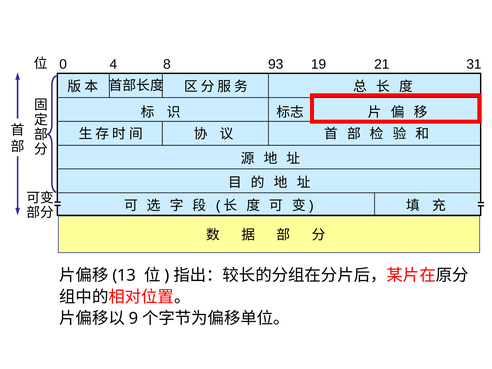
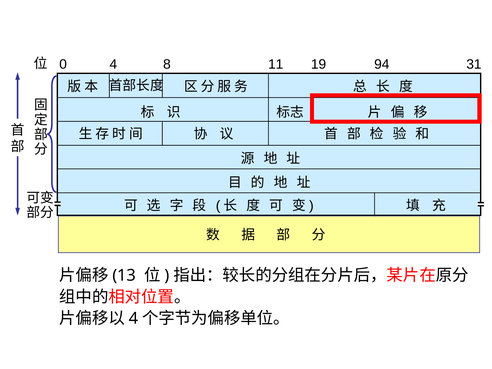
93: 93 -> 11
21: 21 -> 94
9 at (133, 319): 9 -> 4
